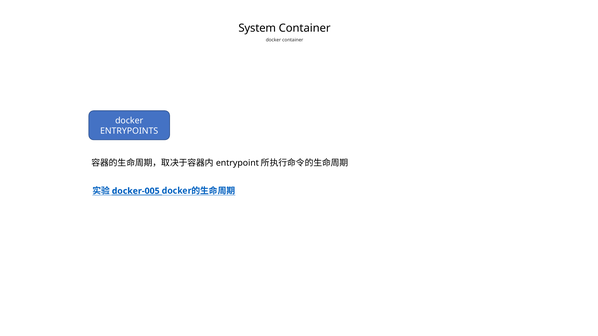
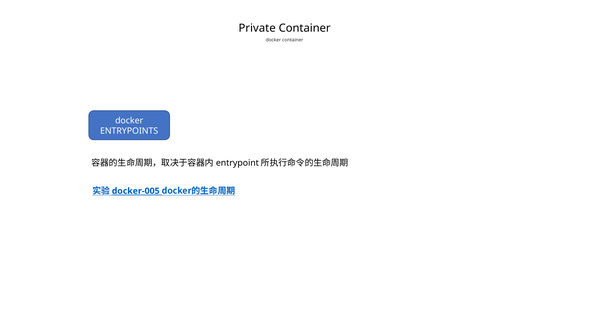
System: System -> Private
